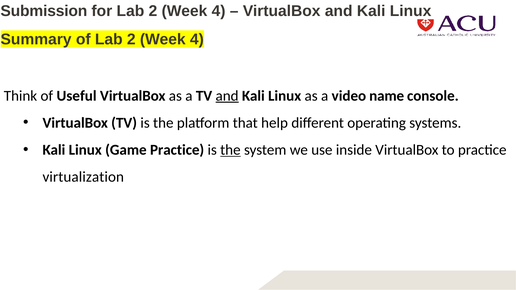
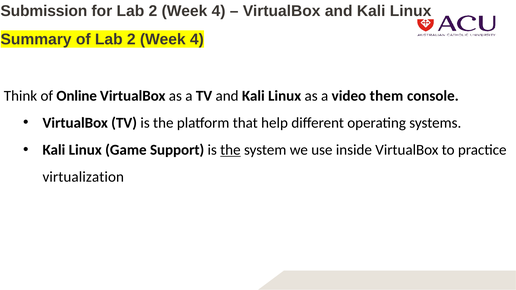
Useful: Useful -> Online
and at (227, 96) underline: present -> none
name: name -> them
Game Practice: Practice -> Support
